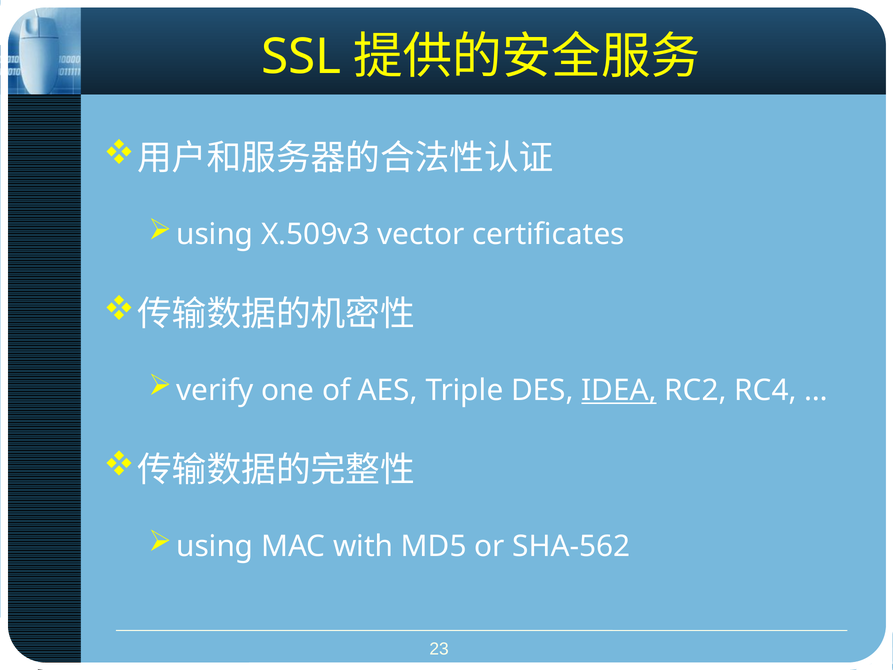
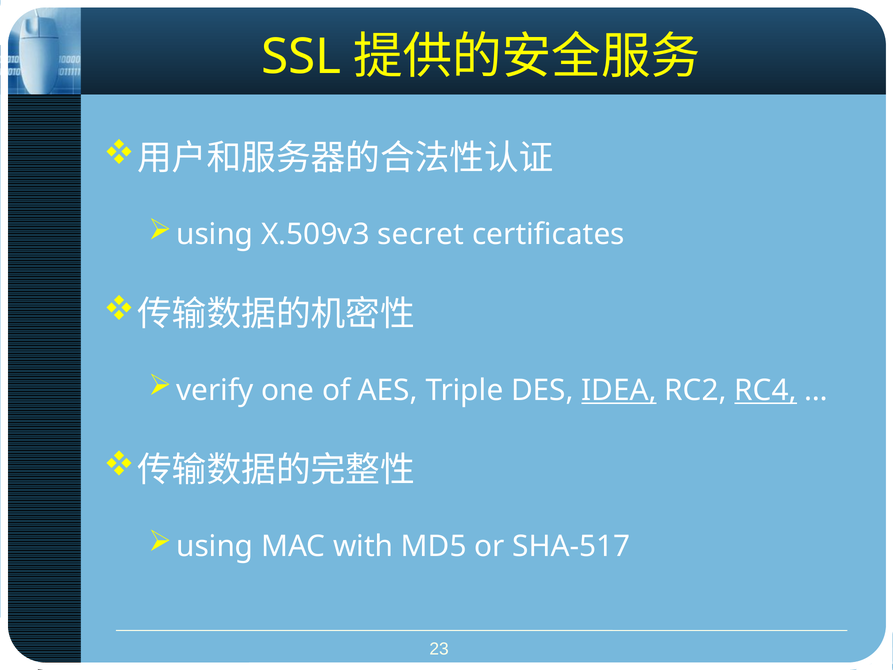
vector: vector -> secret
RC4 underline: none -> present
SHA-562: SHA-562 -> SHA-517
